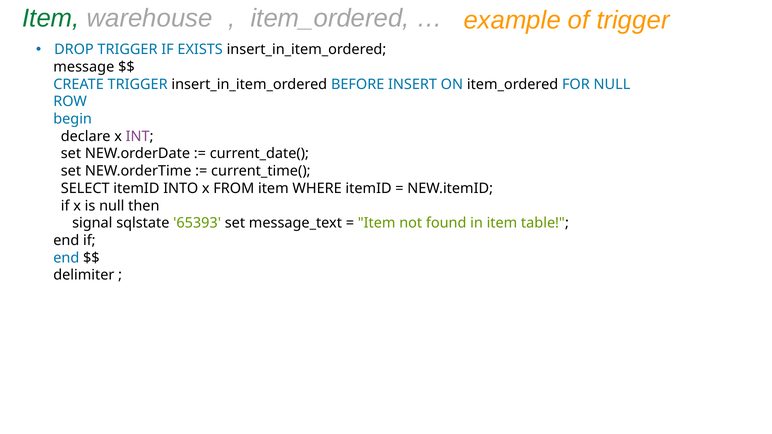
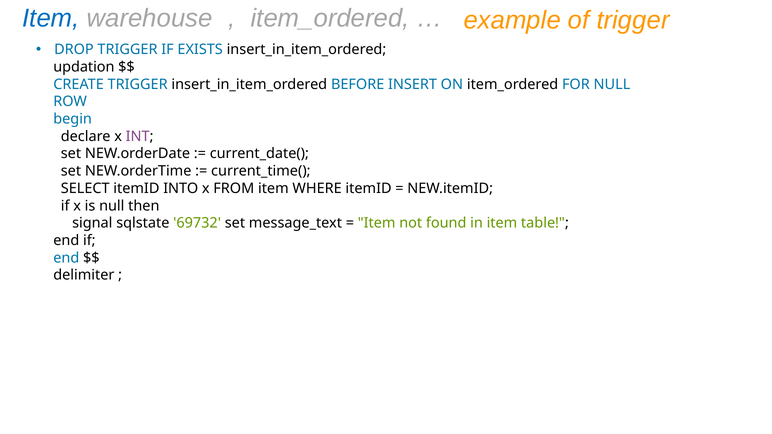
Item at (51, 18) colour: green -> blue
message: message -> updation
65393: 65393 -> 69732
